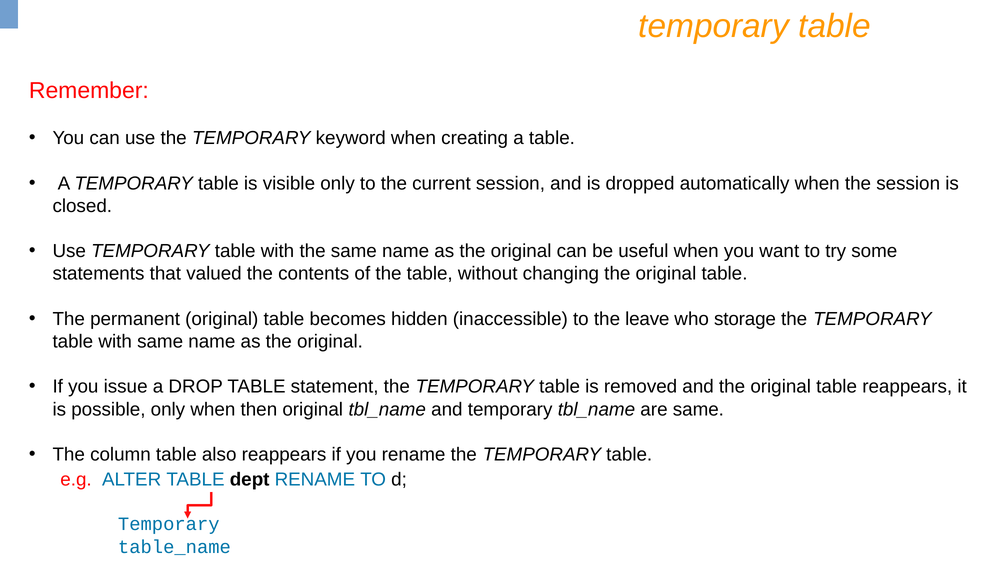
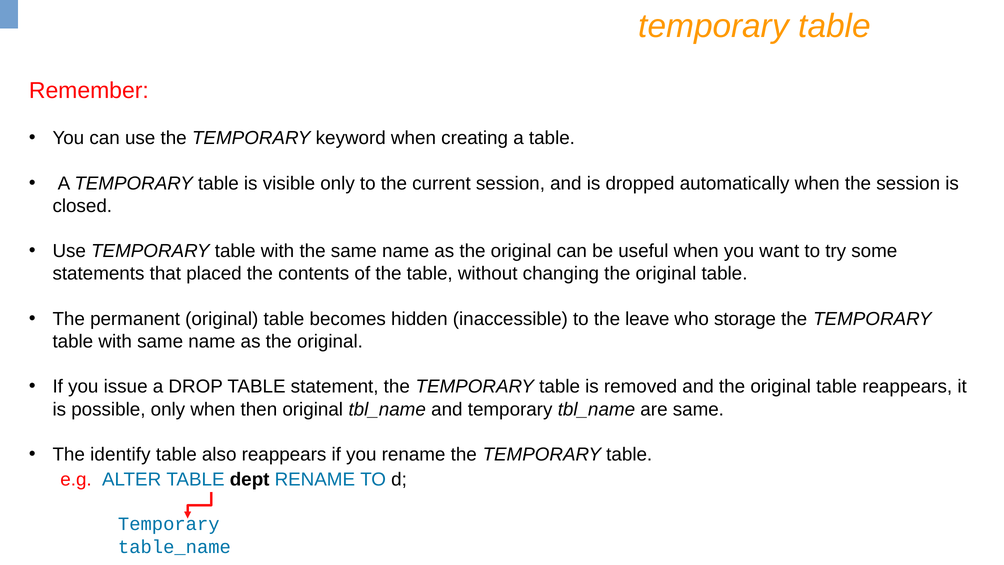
valued: valued -> placed
column: column -> identify
